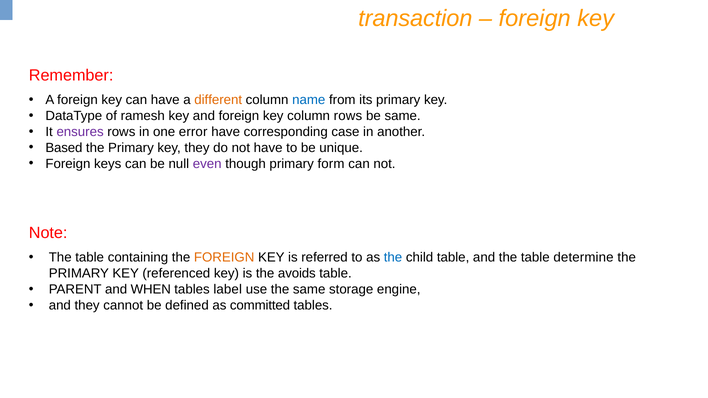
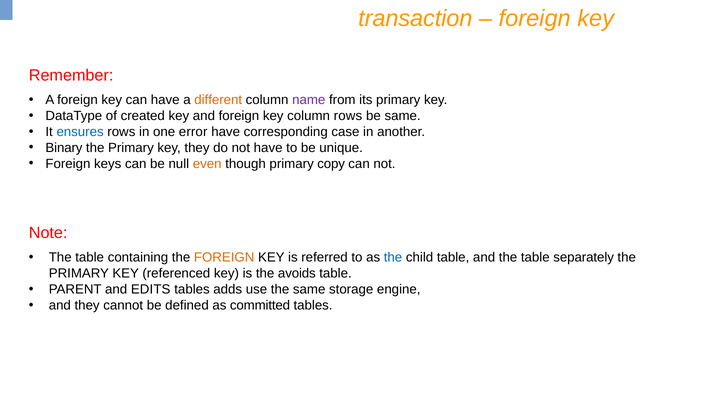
name colour: blue -> purple
ramesh: ramesh -> created
ensures colour: purple -> blue
Based: Based -> Binary
even colour: purple -> orange
form: form -> copy
determine: determine -> separately
WHEN: WHEN -> EDITS
label: label -> adds
